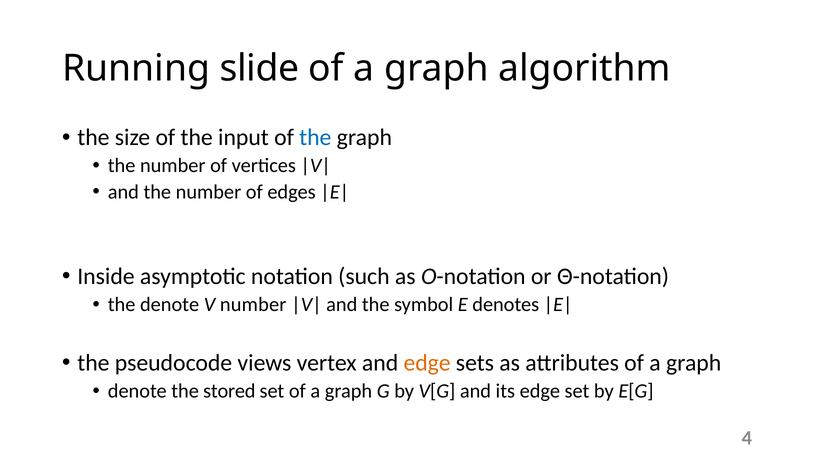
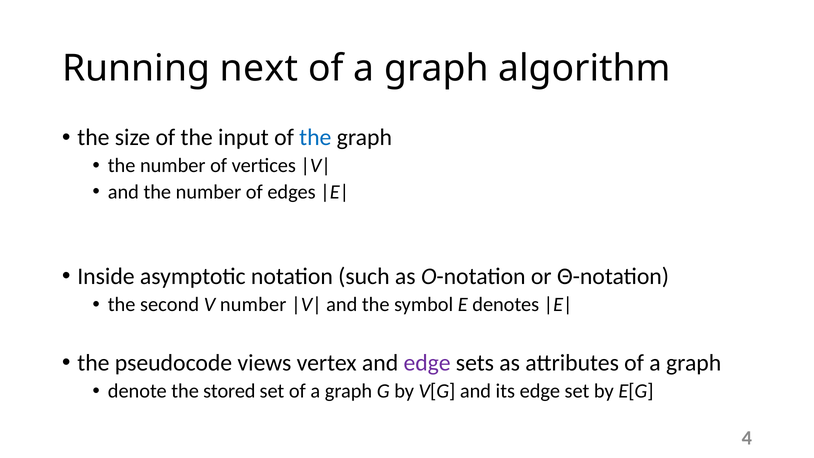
slide: slide -> next
the denote: denote -> second
edge at (427, 363) colour: orange -> purple
